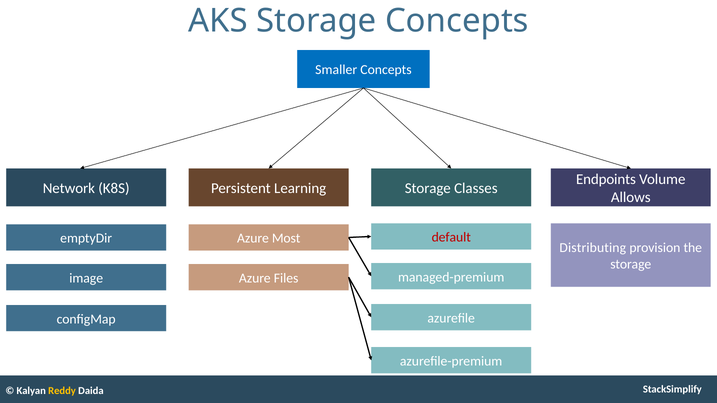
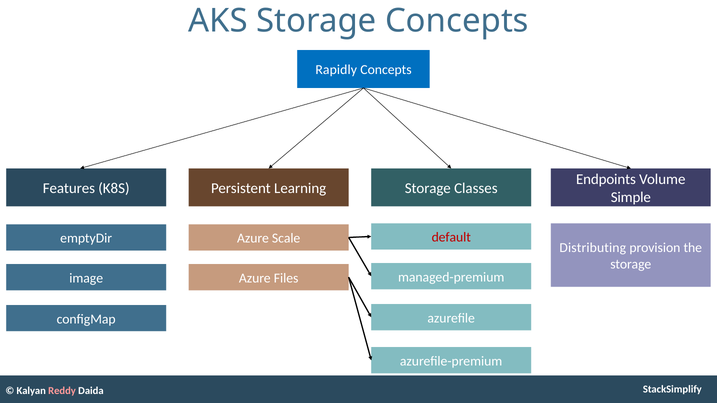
Smaller: Smaller -> Rapidly
Network: Network -> Features
Allows: Allows -> Simple
Most: Most -> Scale
Reddy colour: yellow -> pink
